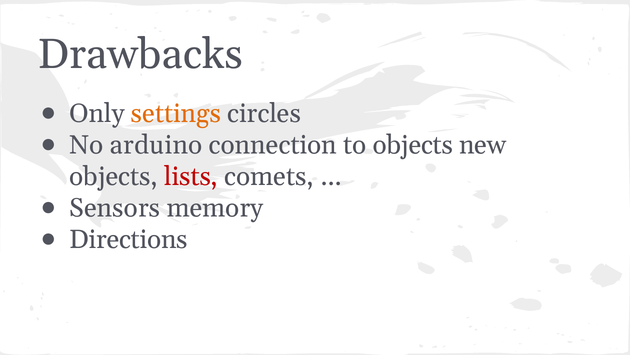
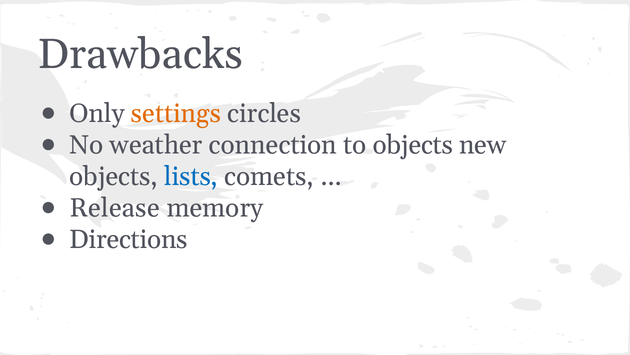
arduino: arduino -> weather
lists colour: red -> blue
Sensors: Sensors -> Release
